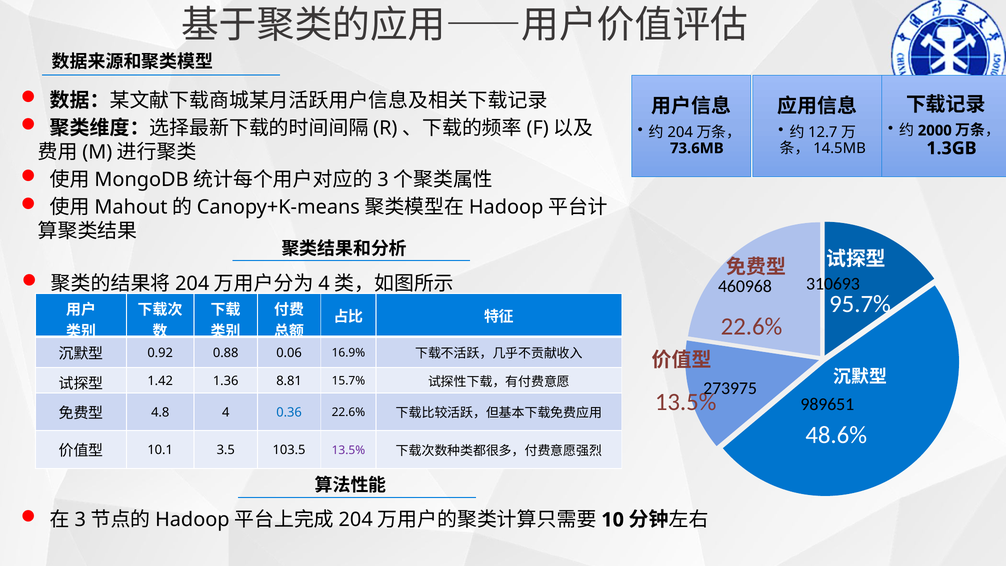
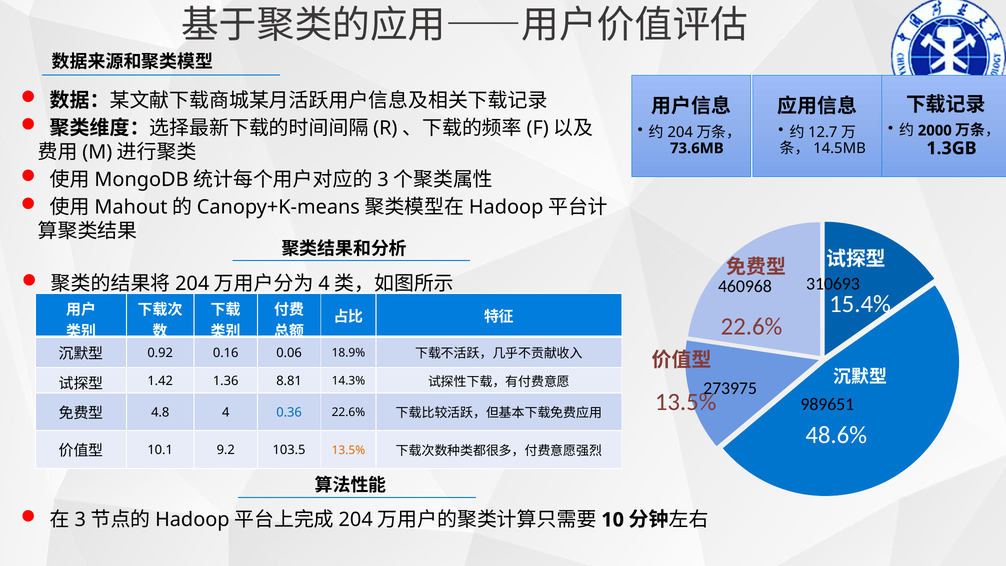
95.7%: 95.7% -> 15.4%
0.88: 0.88 -> 0.16
16.9%: 16.9% -> 18.9%
15.7%: 15.7% -> 14.3%
3.5: 3.5 -> 9.2
13.5% at (348, 450) colour: purple -> orange
